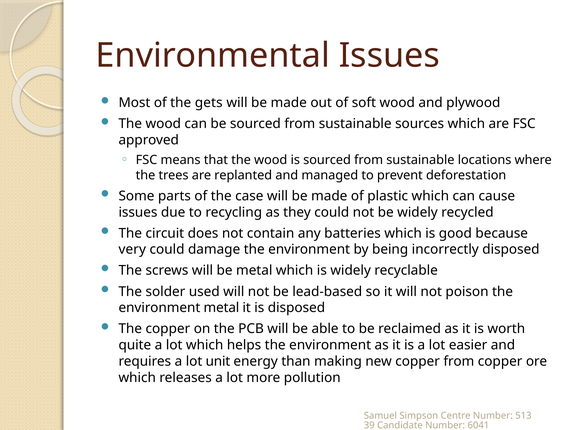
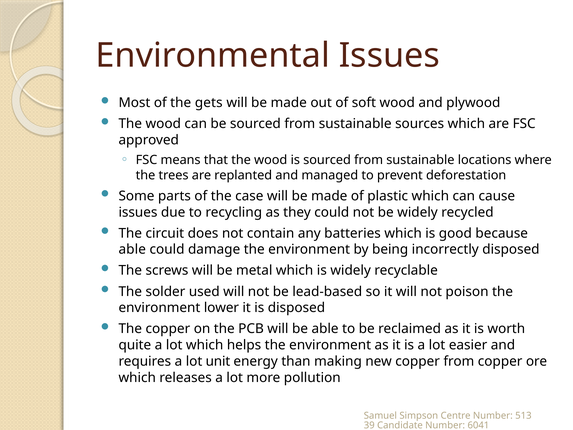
very at (132, 249): very -> able
environment metal: metal -> lower
